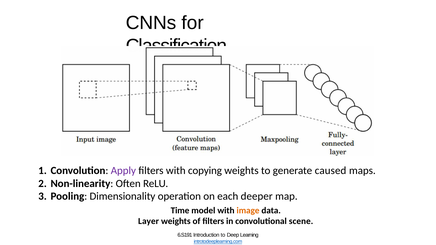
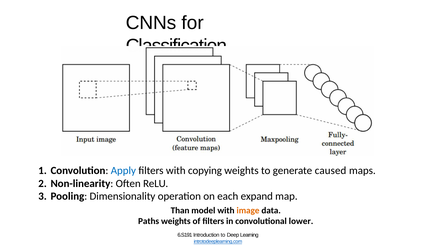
Apply colour: purple -> blue
deeper: deeper -> expand
Time: Time -> Than
Layer: Layer -> Paths
scene: scene -> lower
